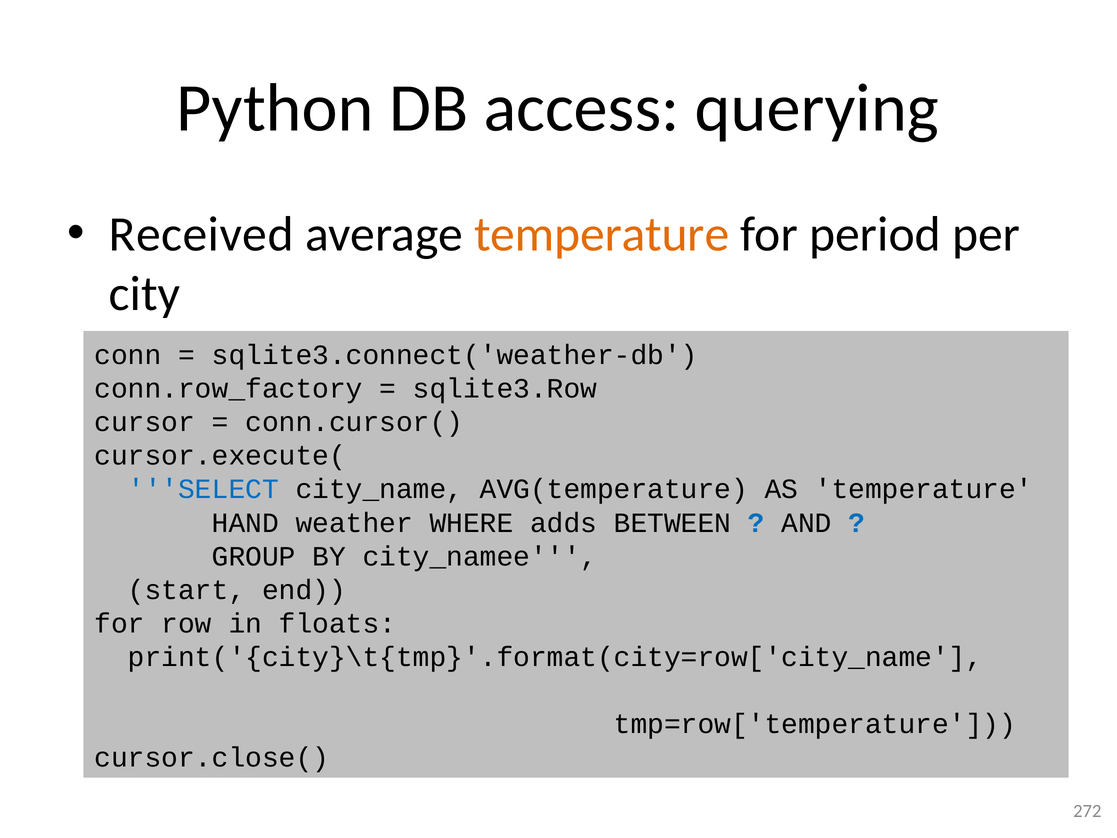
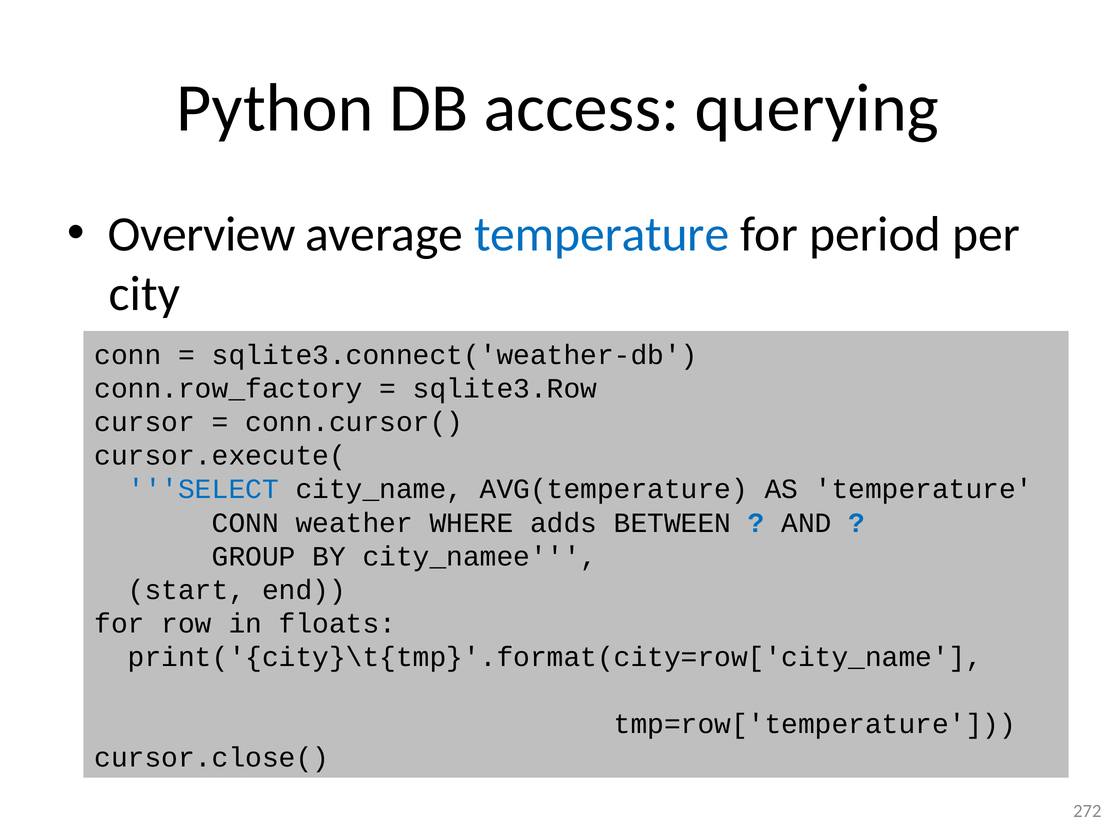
Received: Received -> Overview
temperature at (602, 234) colour: orange -> blue
HAND at (245, 523): HAND -> CONN
